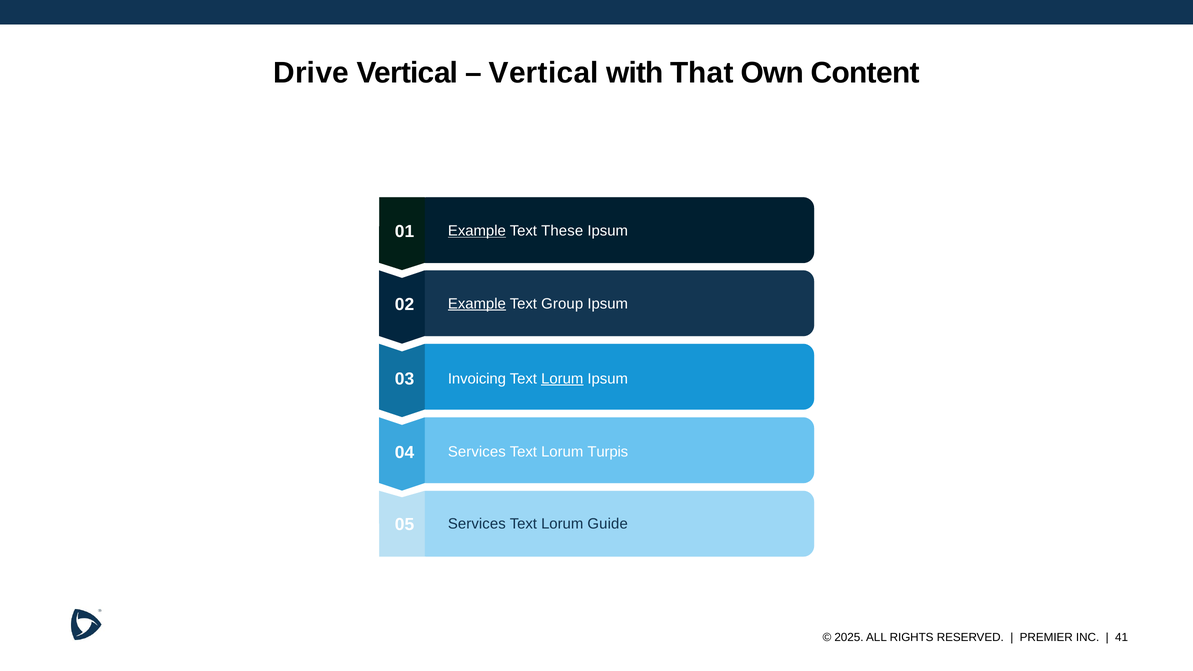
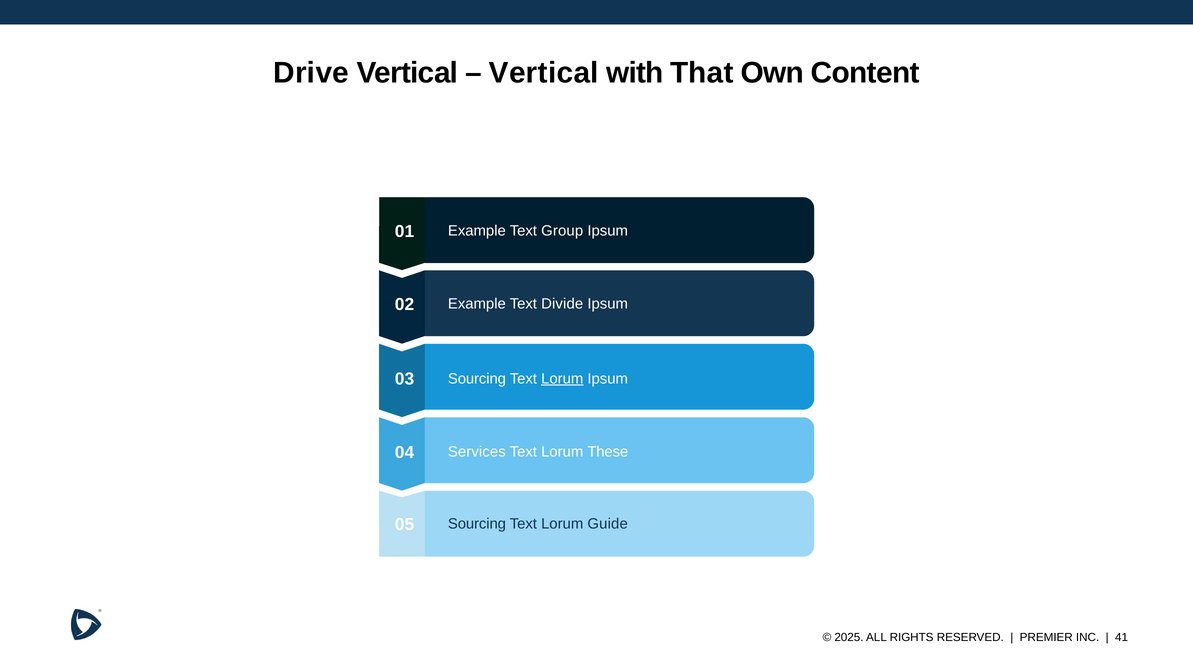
Example at (477, 231) underline: present -> none
These: These -> Group
Example at (477, 304) underline: present -> none
Group: Group -> Divide
Invoicing at (477, 379): Invoicing -> Sourcing
Turpis: Turpis -> These
Services at (477, 524): Services -> Sourcing
